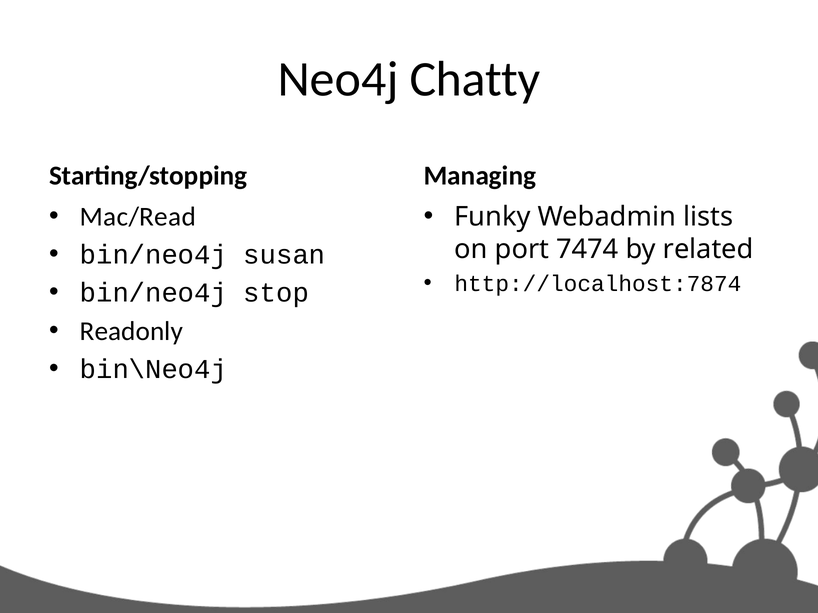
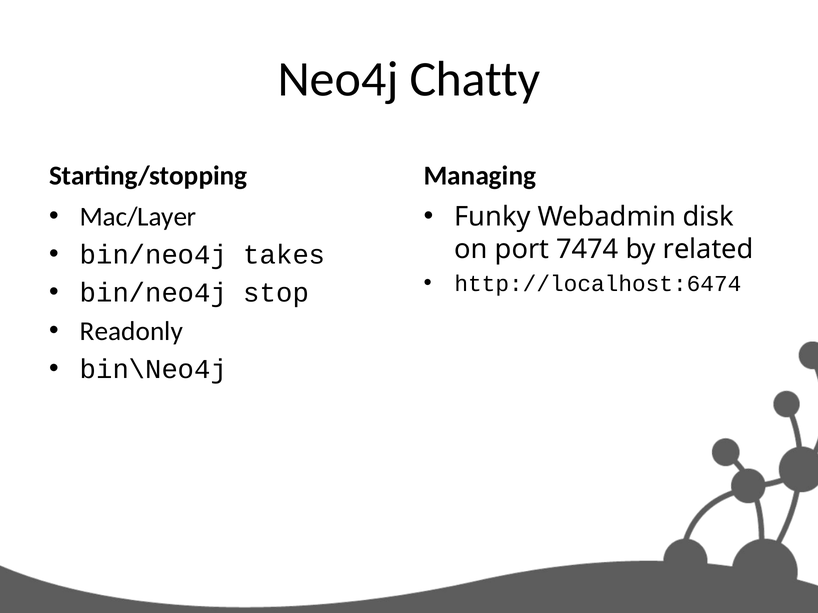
Mac/Read: Mac/Read -> Mac/Layer
lists: lists -> disk
susan: susan -> takes
http://localhost:7874: http://localhost:7874 -> http://localhost:6474
